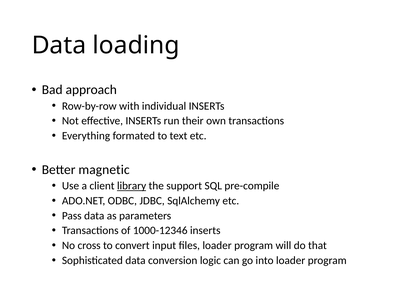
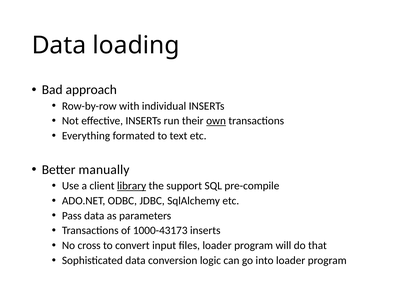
own underline: none -> present
magnetic: magnetic -> manually
1000-12346: 1000-12346 -> 1000-43173
